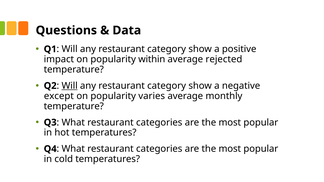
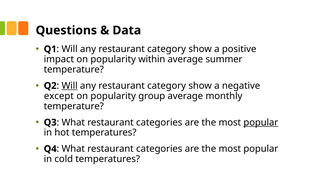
rejected: rejected -> summer
varies: varies -> group
popular at (261, 123) underline: none -> present
